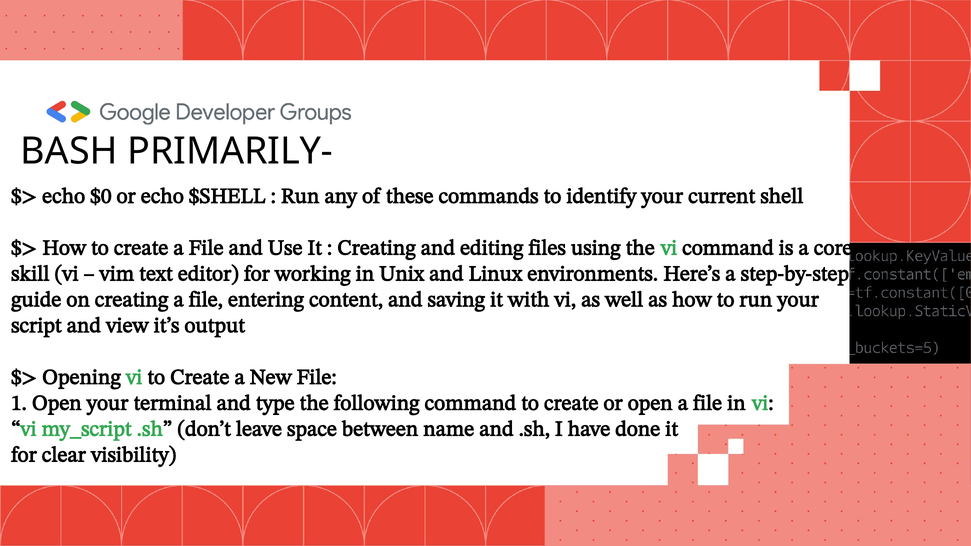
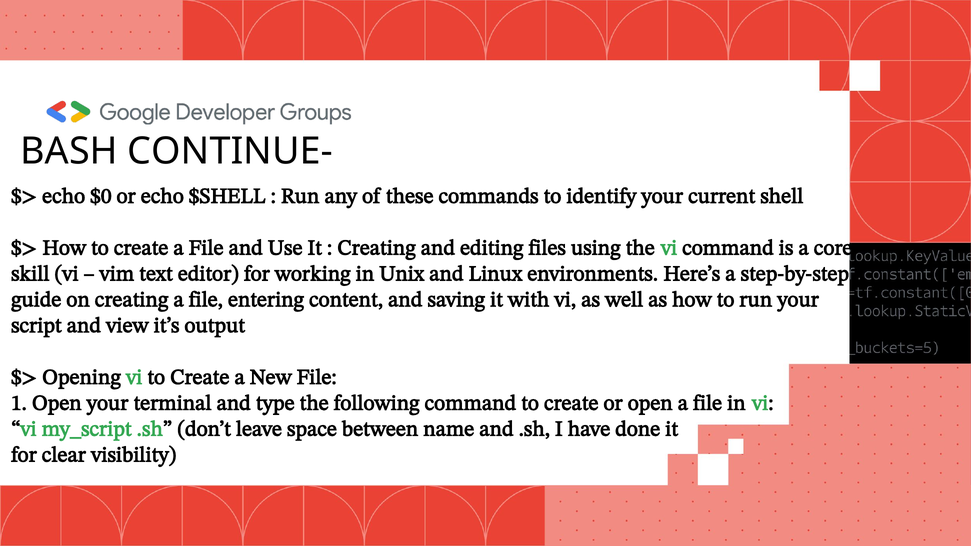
PRIMARILY-: PRIMARILY- -> CONTINUE-
